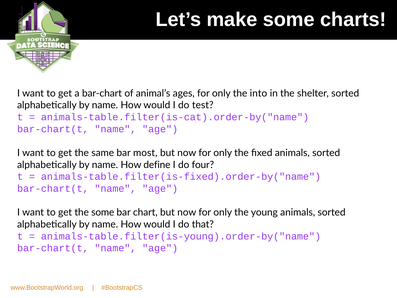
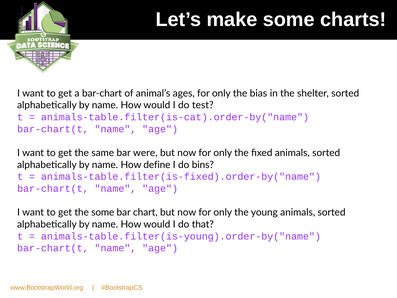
into: into -> bias
most: most -> were
four: four -> bins
